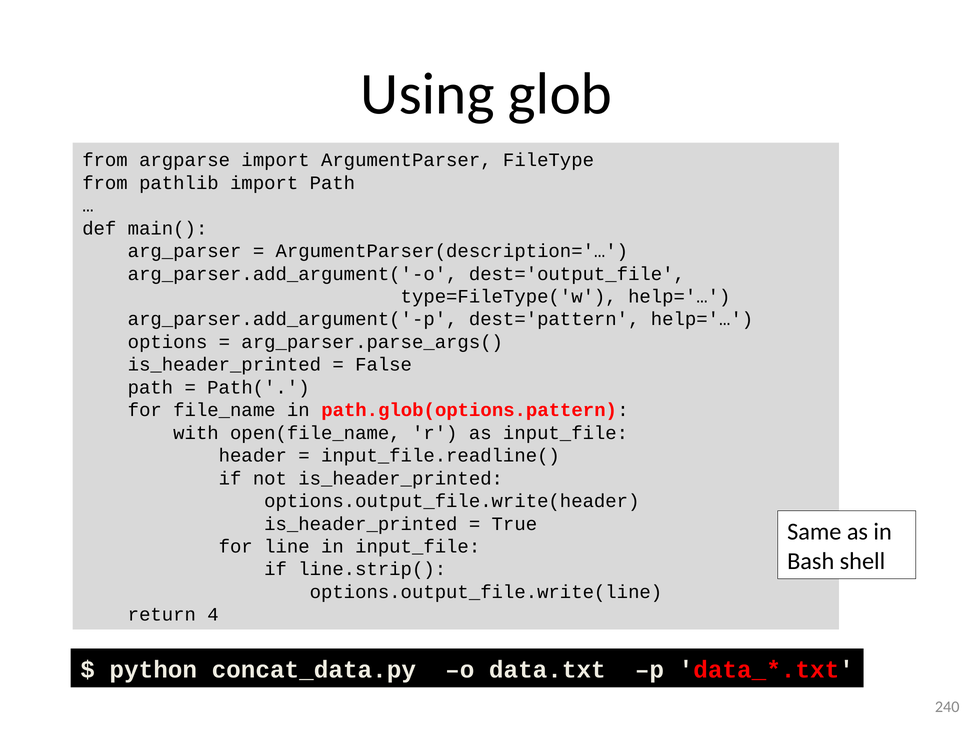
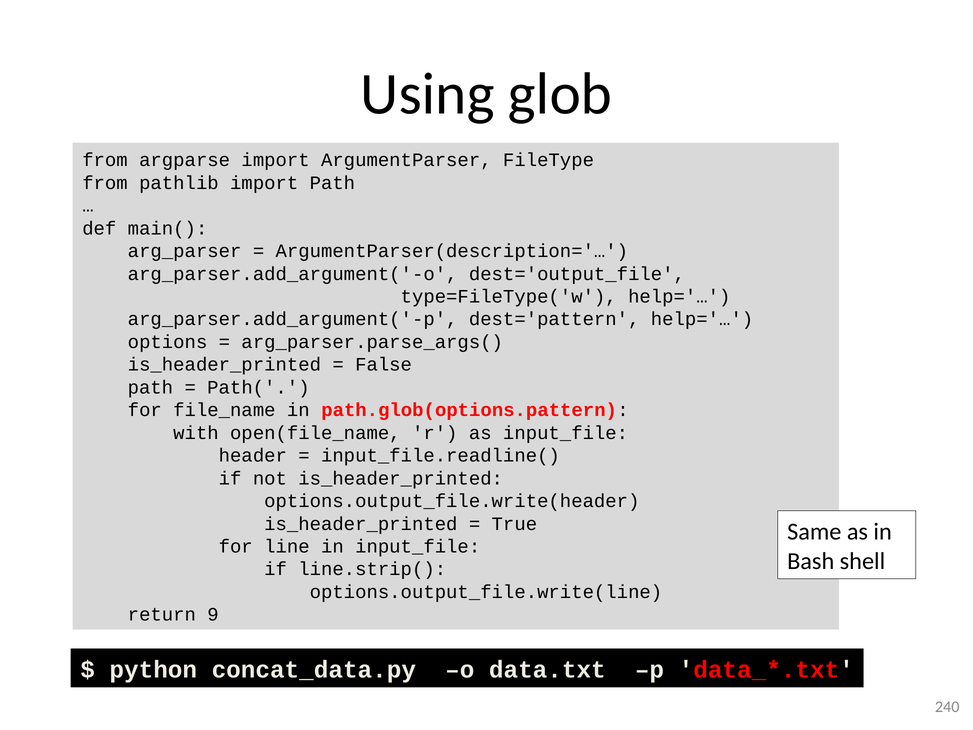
4: 4 -> 9
